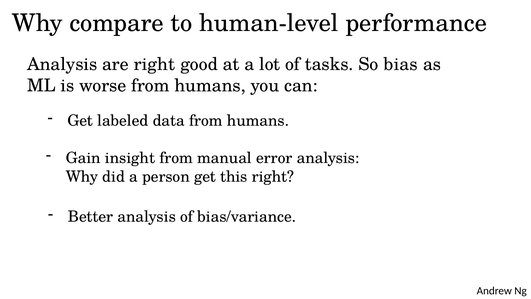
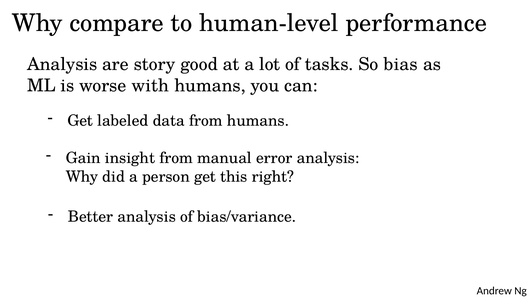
are right: right -> story
worse from: from -> with
